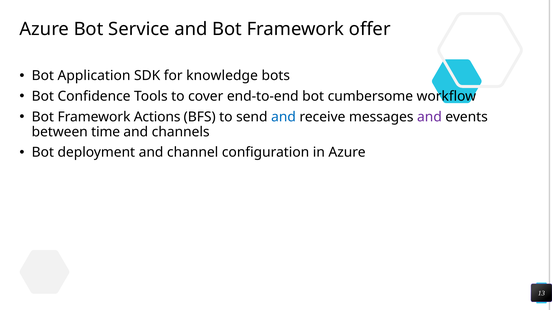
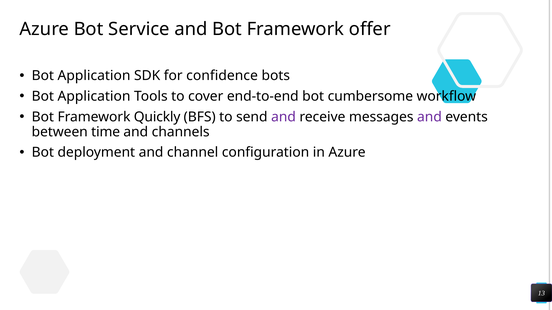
knowledge: knowledge -> confidence
Confidence at (94, 96): Confidence -> Application
Actions: Actions -> Quickly
and at (283, 117) colour: blue -> purple
